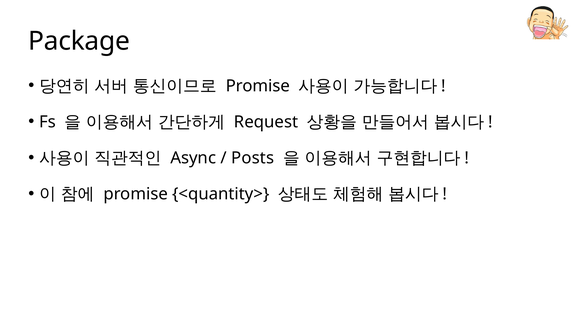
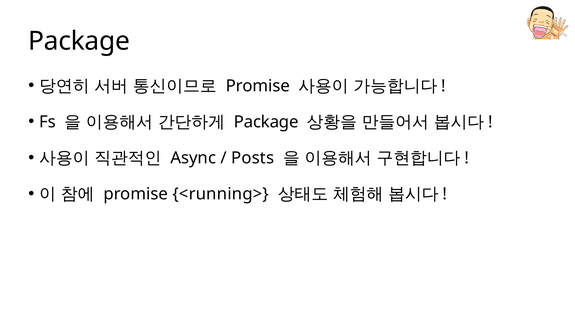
Request at (266, 122): Request -> Package
<quantity>: <quantity> -> <running>
